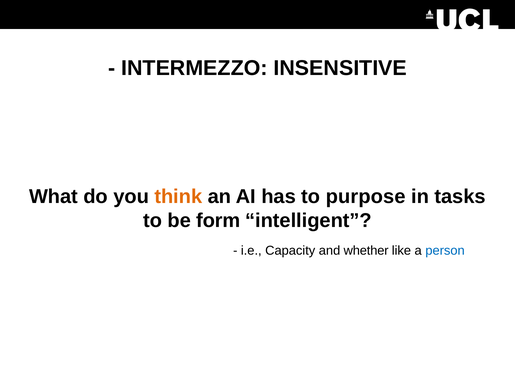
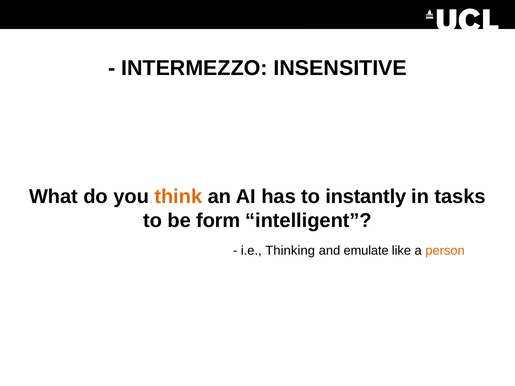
purpose: purpose -> instantly
Capacity: Capacity -> Thinking
whether: whether -> emulate
person colour: blue -> orange
